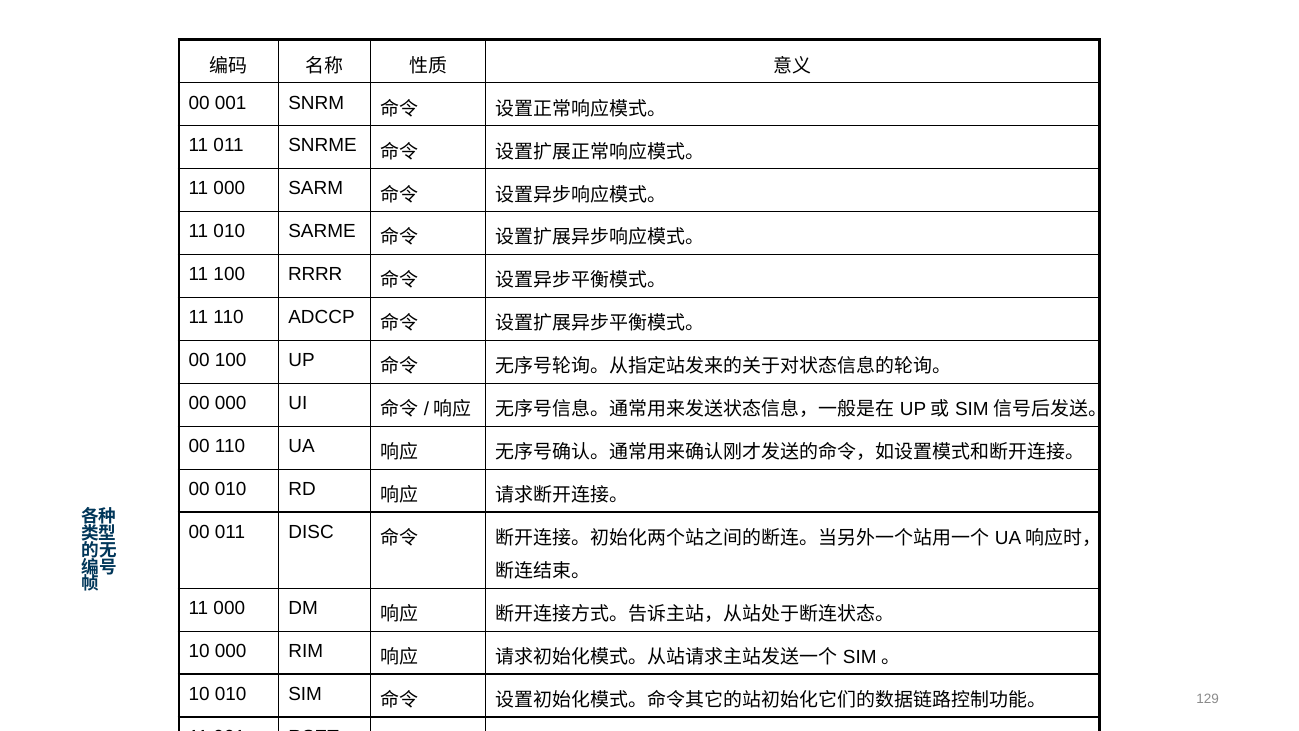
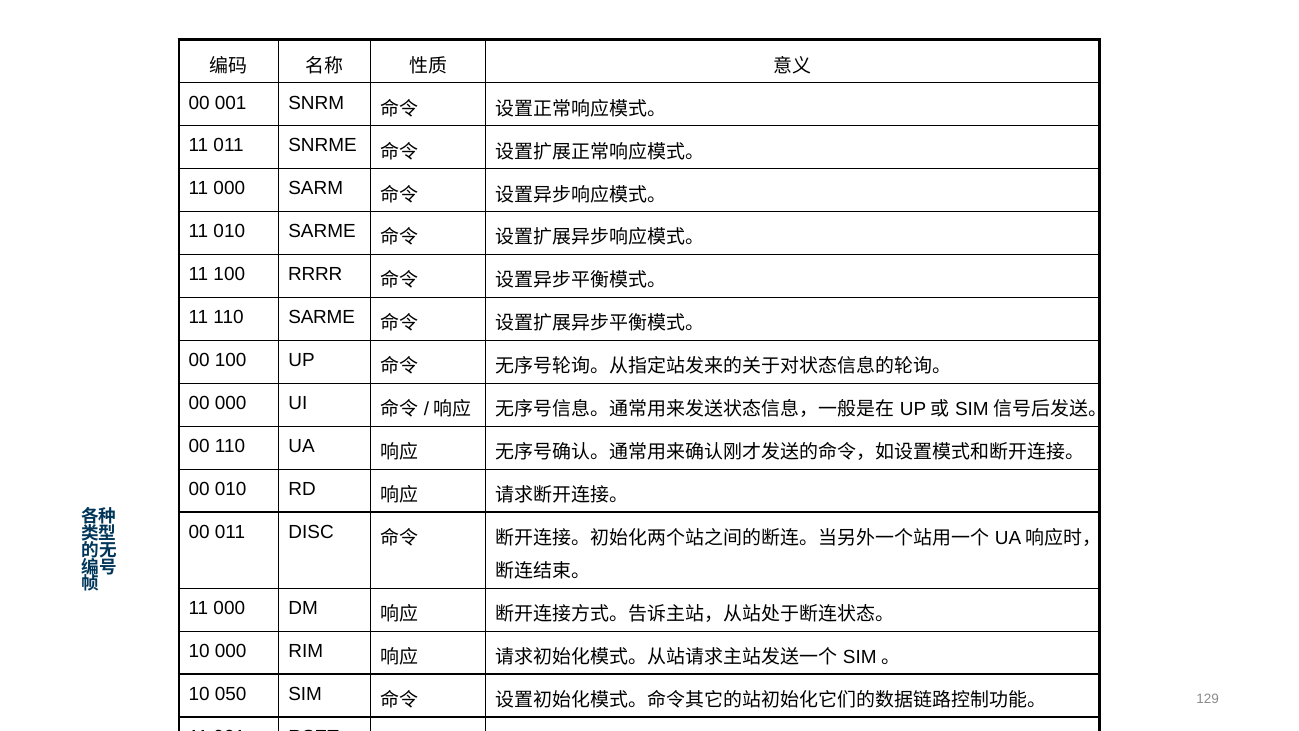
110 ADCCP: ADCCP -> SARME
10 010: 010 -> 050
